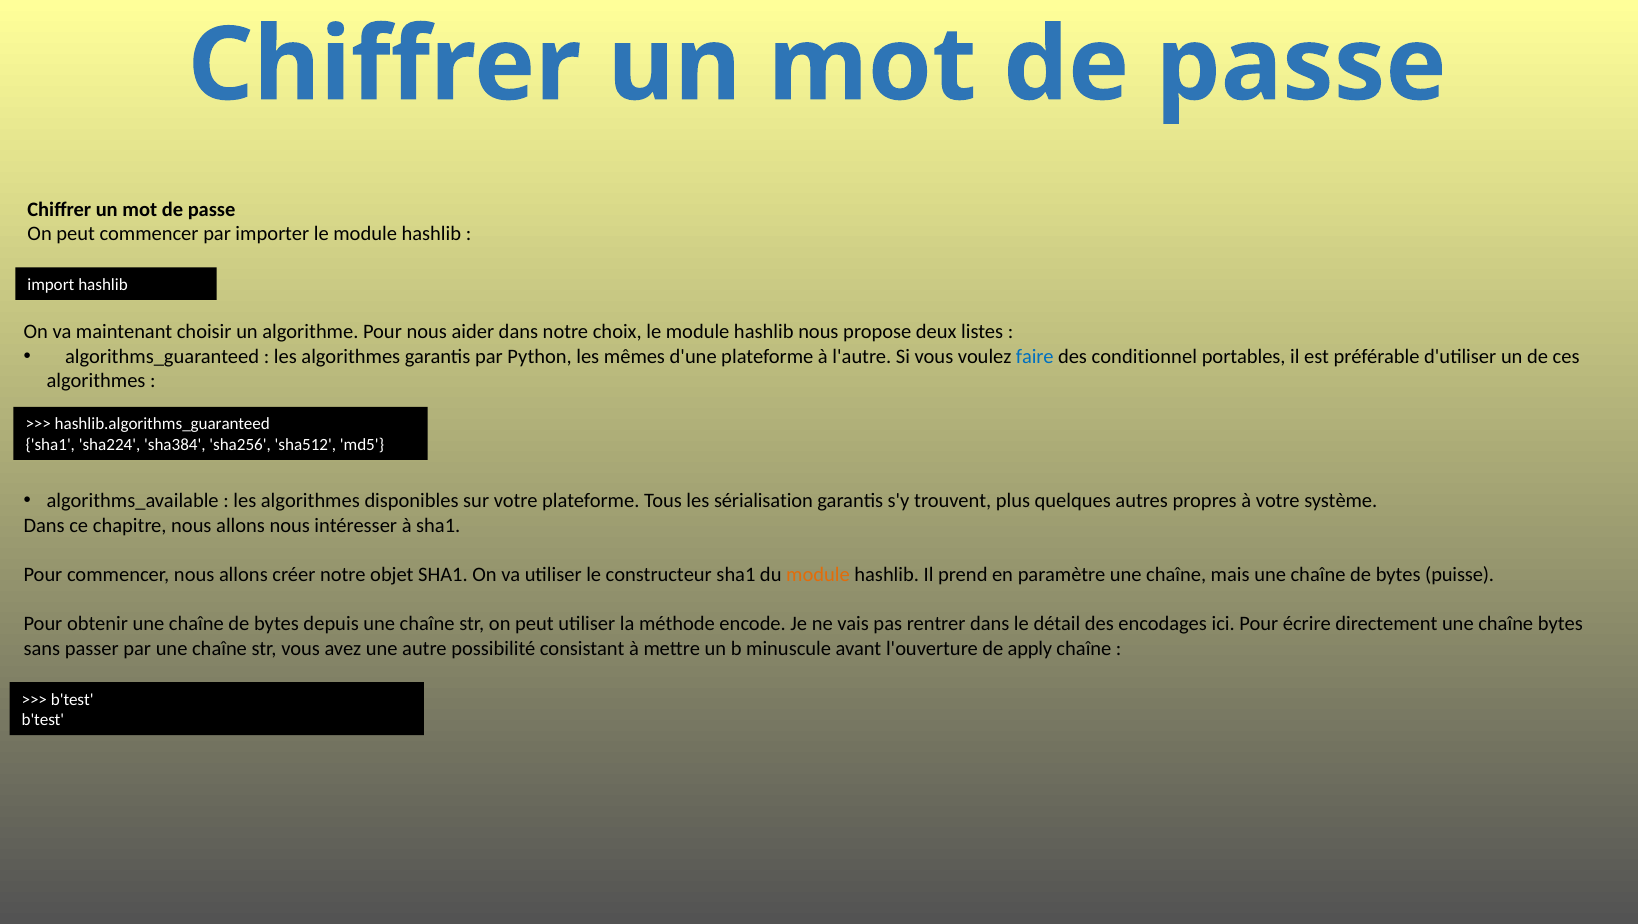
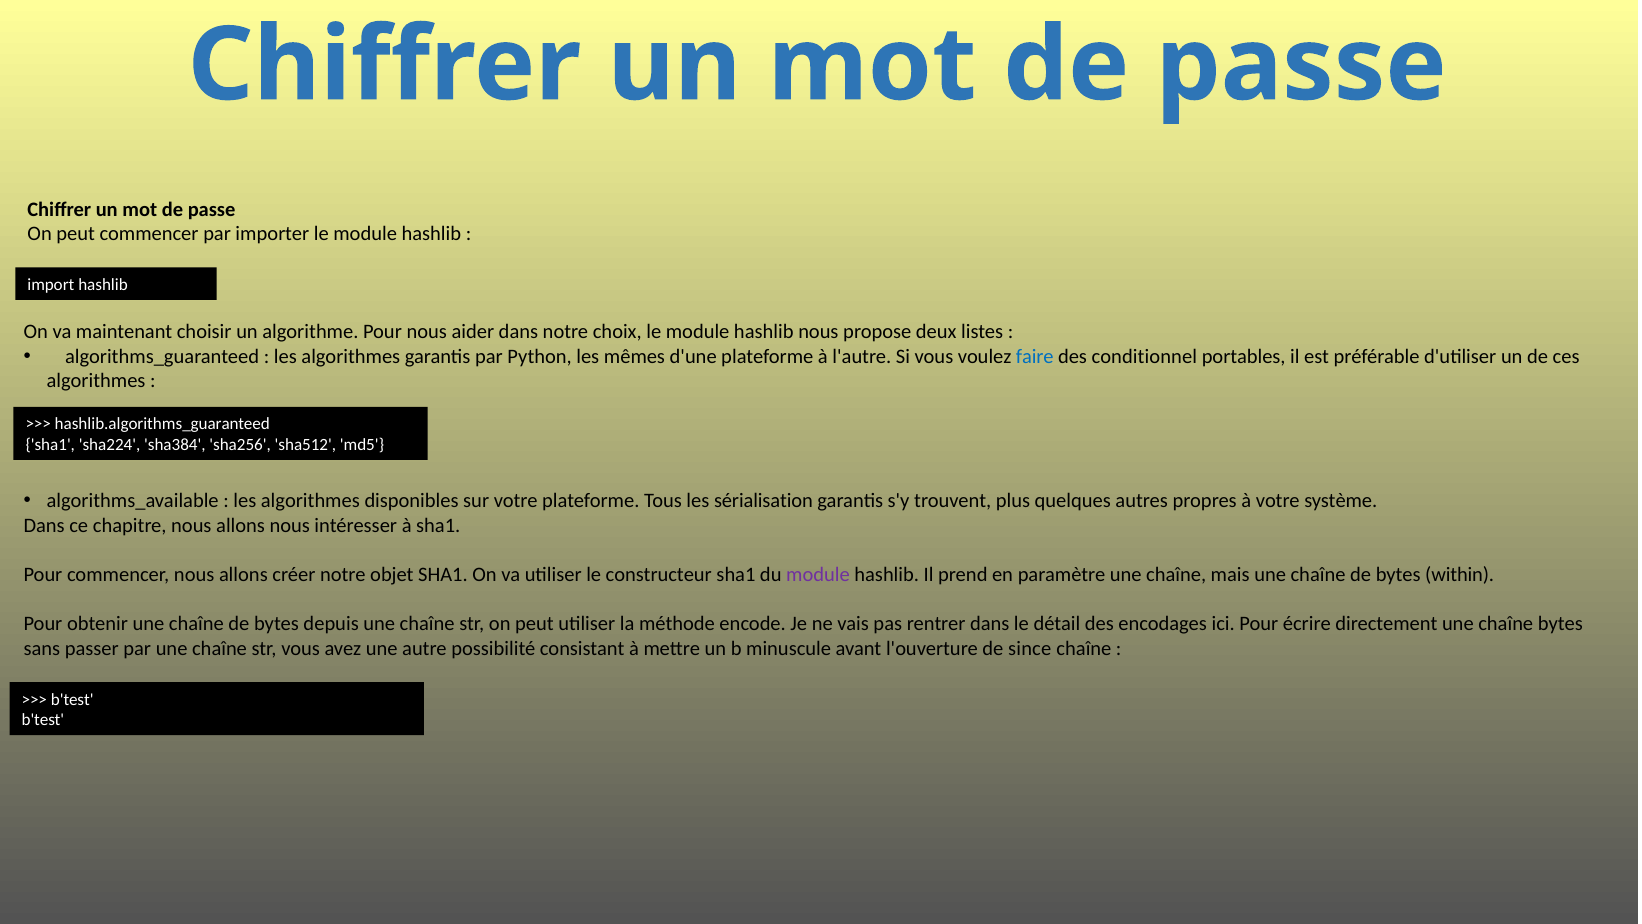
module at (818, 575) colour: orange -> purple
puisse: puisse -> within
apply: apply -> since
